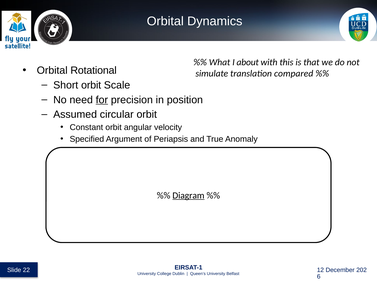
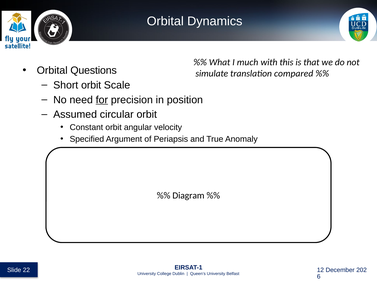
about: about -> much
Rotational: Rotational -> Questions
Diagram underline: present -> none
